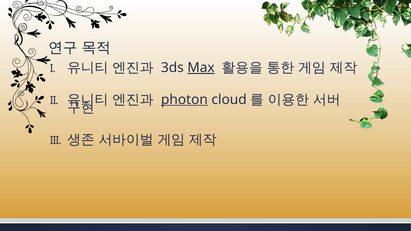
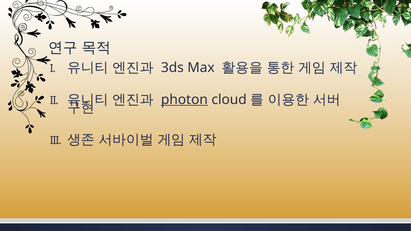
Max underline: present -> none
